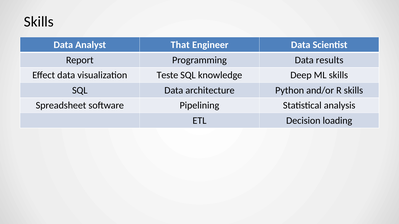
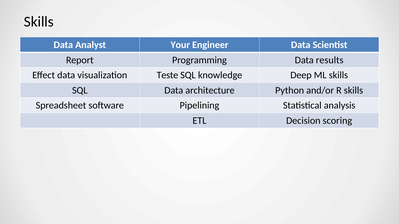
That: That -> Your
loading: loading -> scoring
